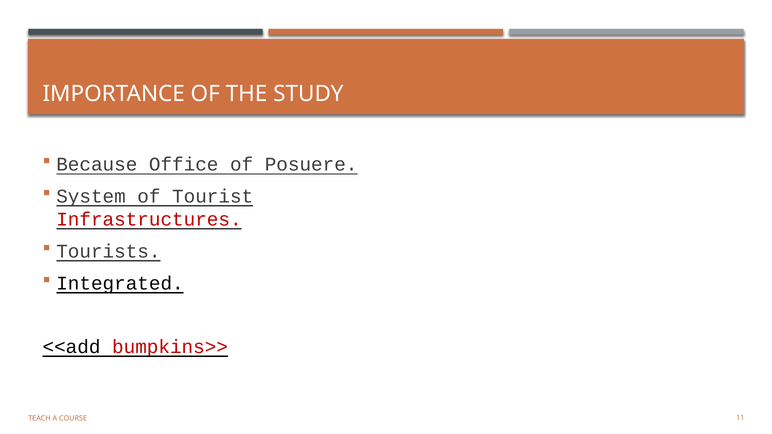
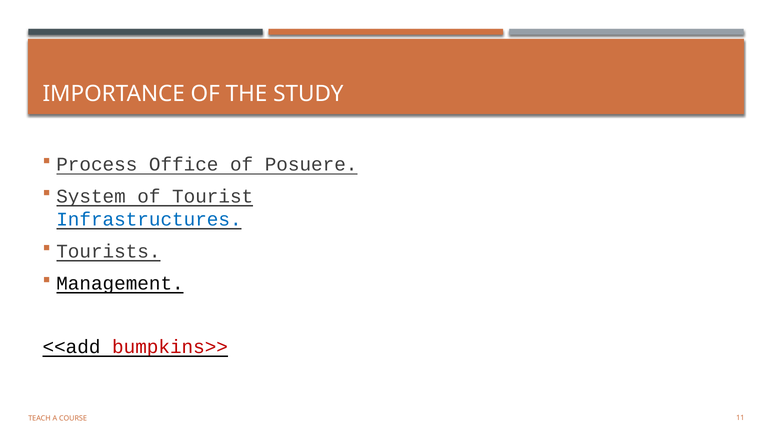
Because: Because -> Process
Infrastructures colour: red -> blue
Integrated: Integrated -> Management
